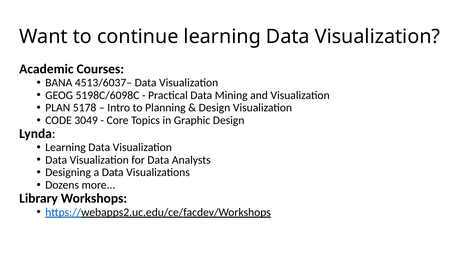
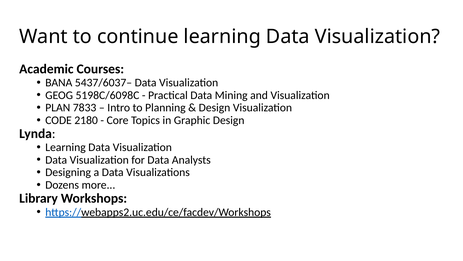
4513/6037–: 4513/6037– -> 5437/6037–
5178: 5178 -> 7833
3049: 3049 -> 2180
